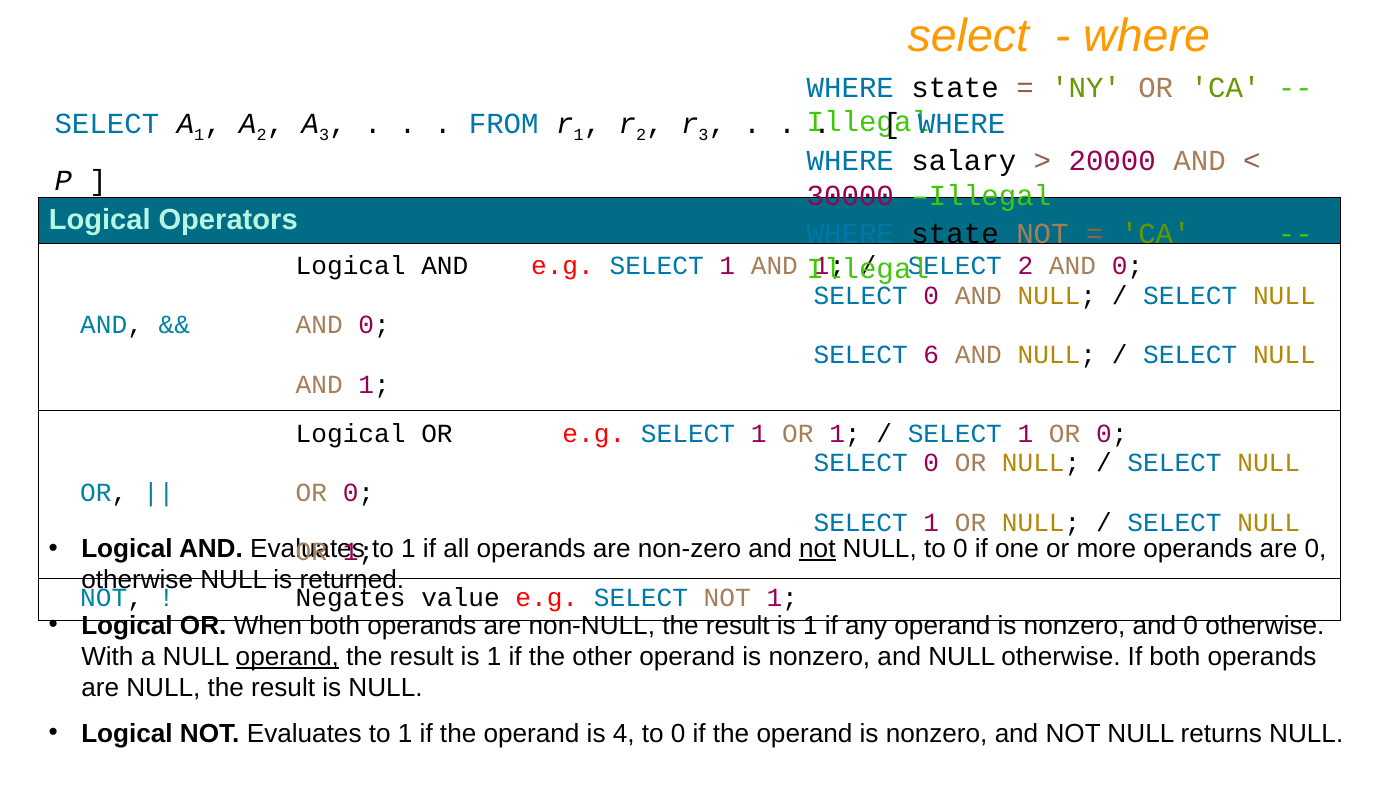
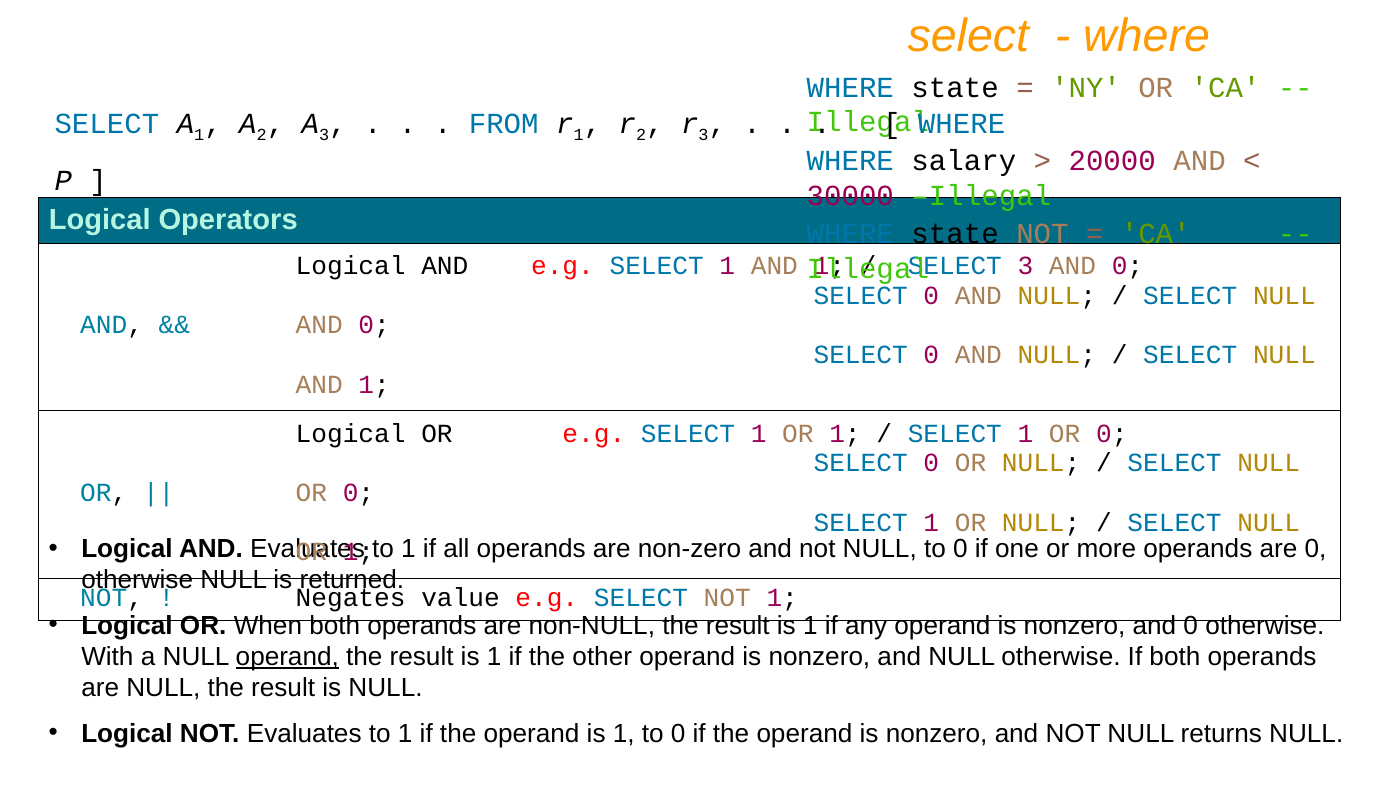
SELECT 2: 2 -> 3
6 at (931, 355): 6 -> 0
not at (817, 549) underline: present -> none
operand is 4: 4 -> 1
